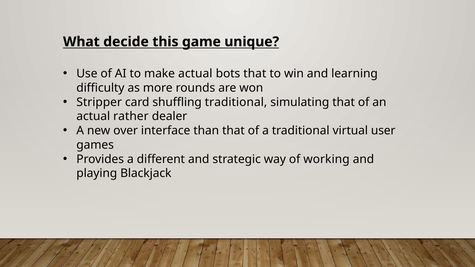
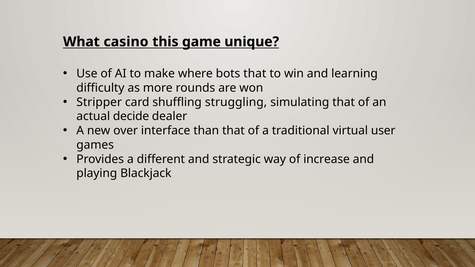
decide: decide -> casino
make actual: actual -> where
shuffling traditional: traditional -> struggling
rather: rather -> decide
working: working -> increase
